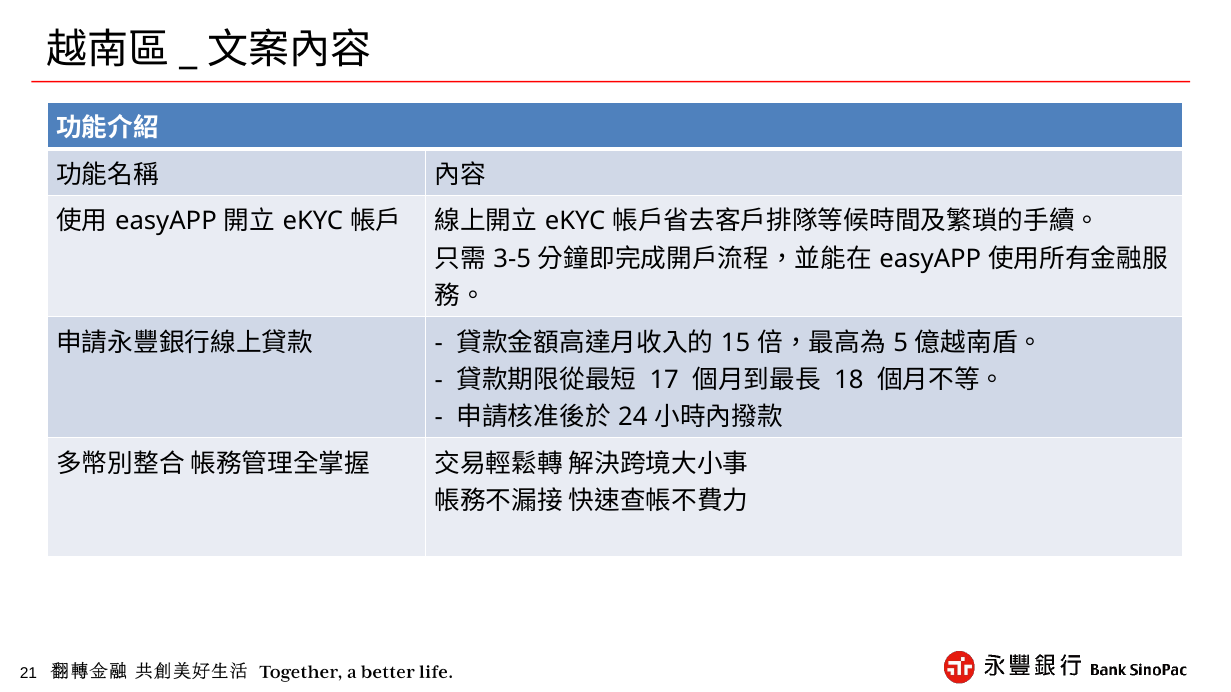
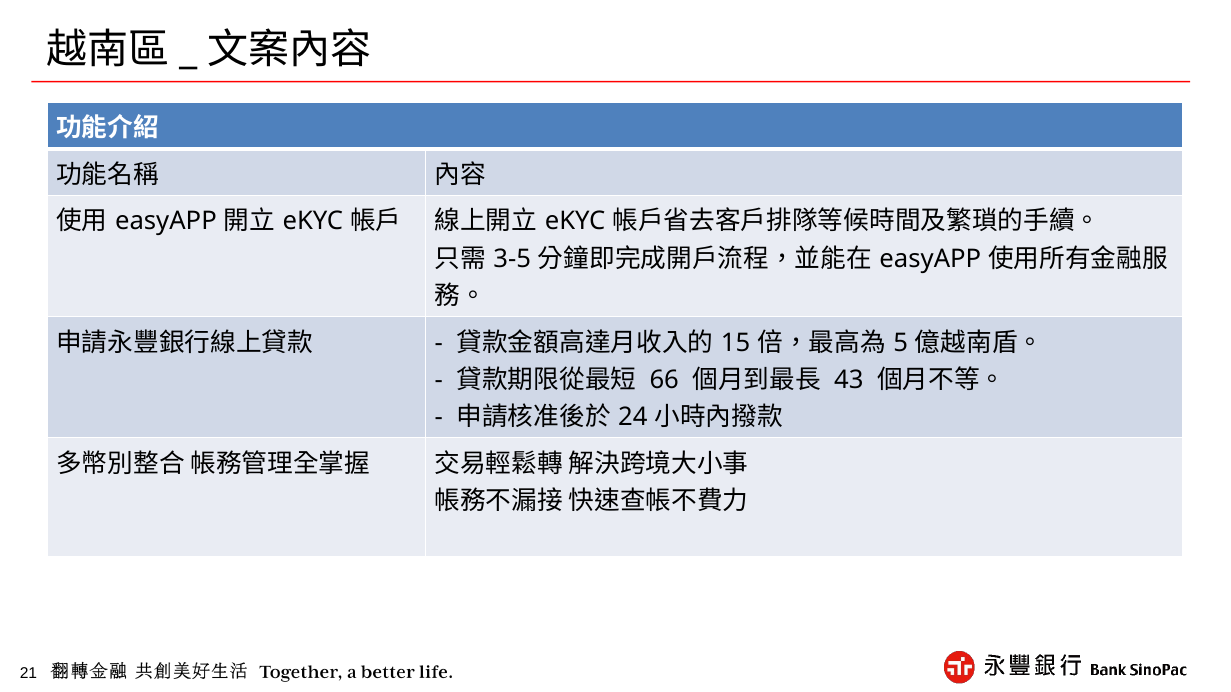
17: 17 -> 66
18: 18 -> 43
